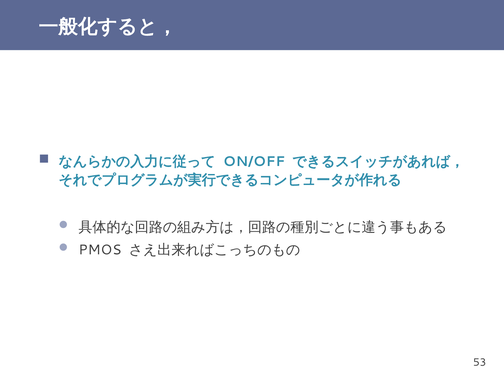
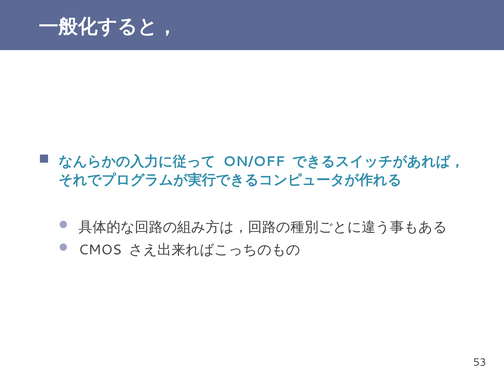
PMOS: PMOS -> CMOS
